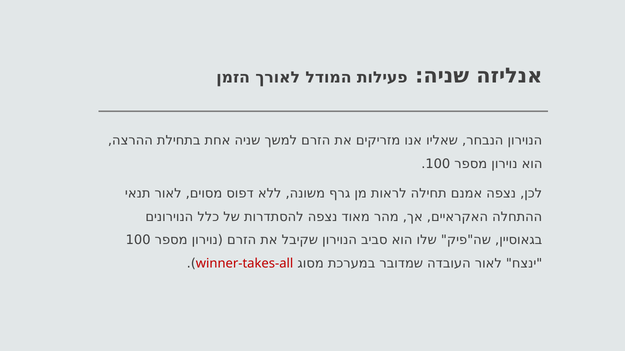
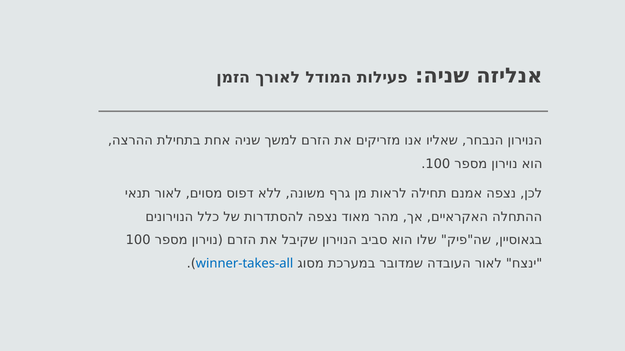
winner-takes-all colour: red -> blue
